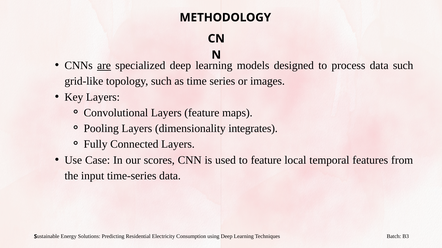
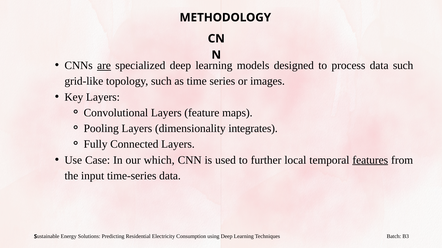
scores: scores -> which
to feature: feature -> further
features underline: none -> present
